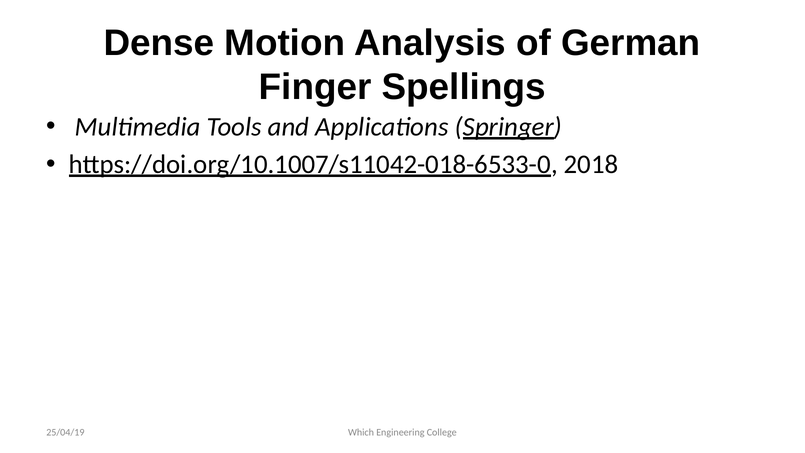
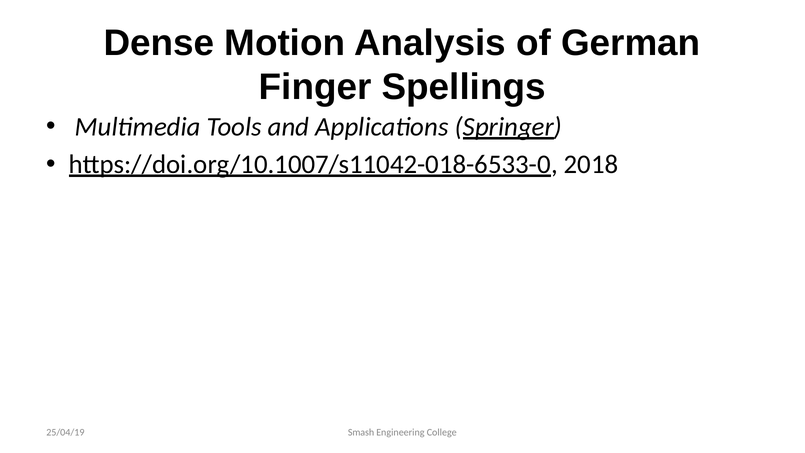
Which: Which -> Smash
